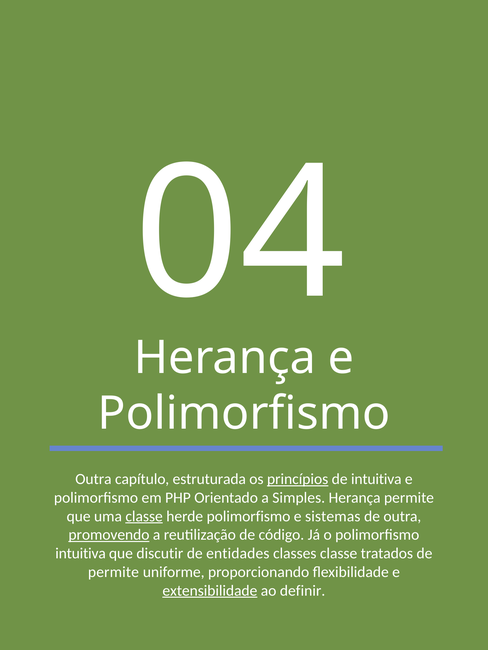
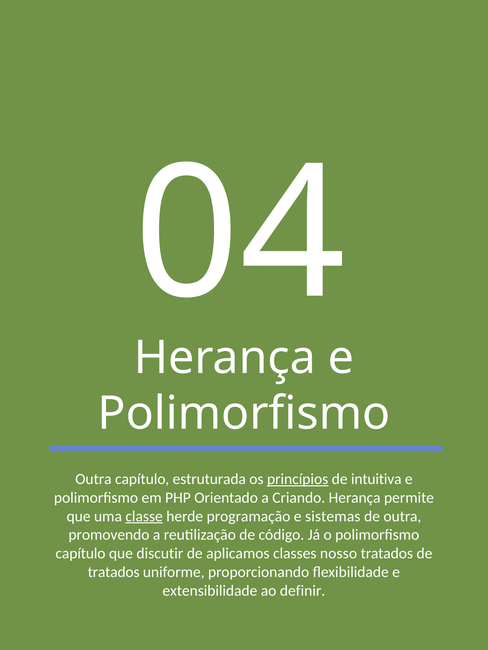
Simples: Simples -> Criando
herde polimorfismo: polimorfismo -> programação
promovendo underline: present -> none
intuitiva at (81, 554): intuitiva -> capítulo
entidades: entidades -> aplicamos
classes classe: classe -> nosso
permite at (113, 573): permite -> tratados
extensibilidade underline: present -> none
